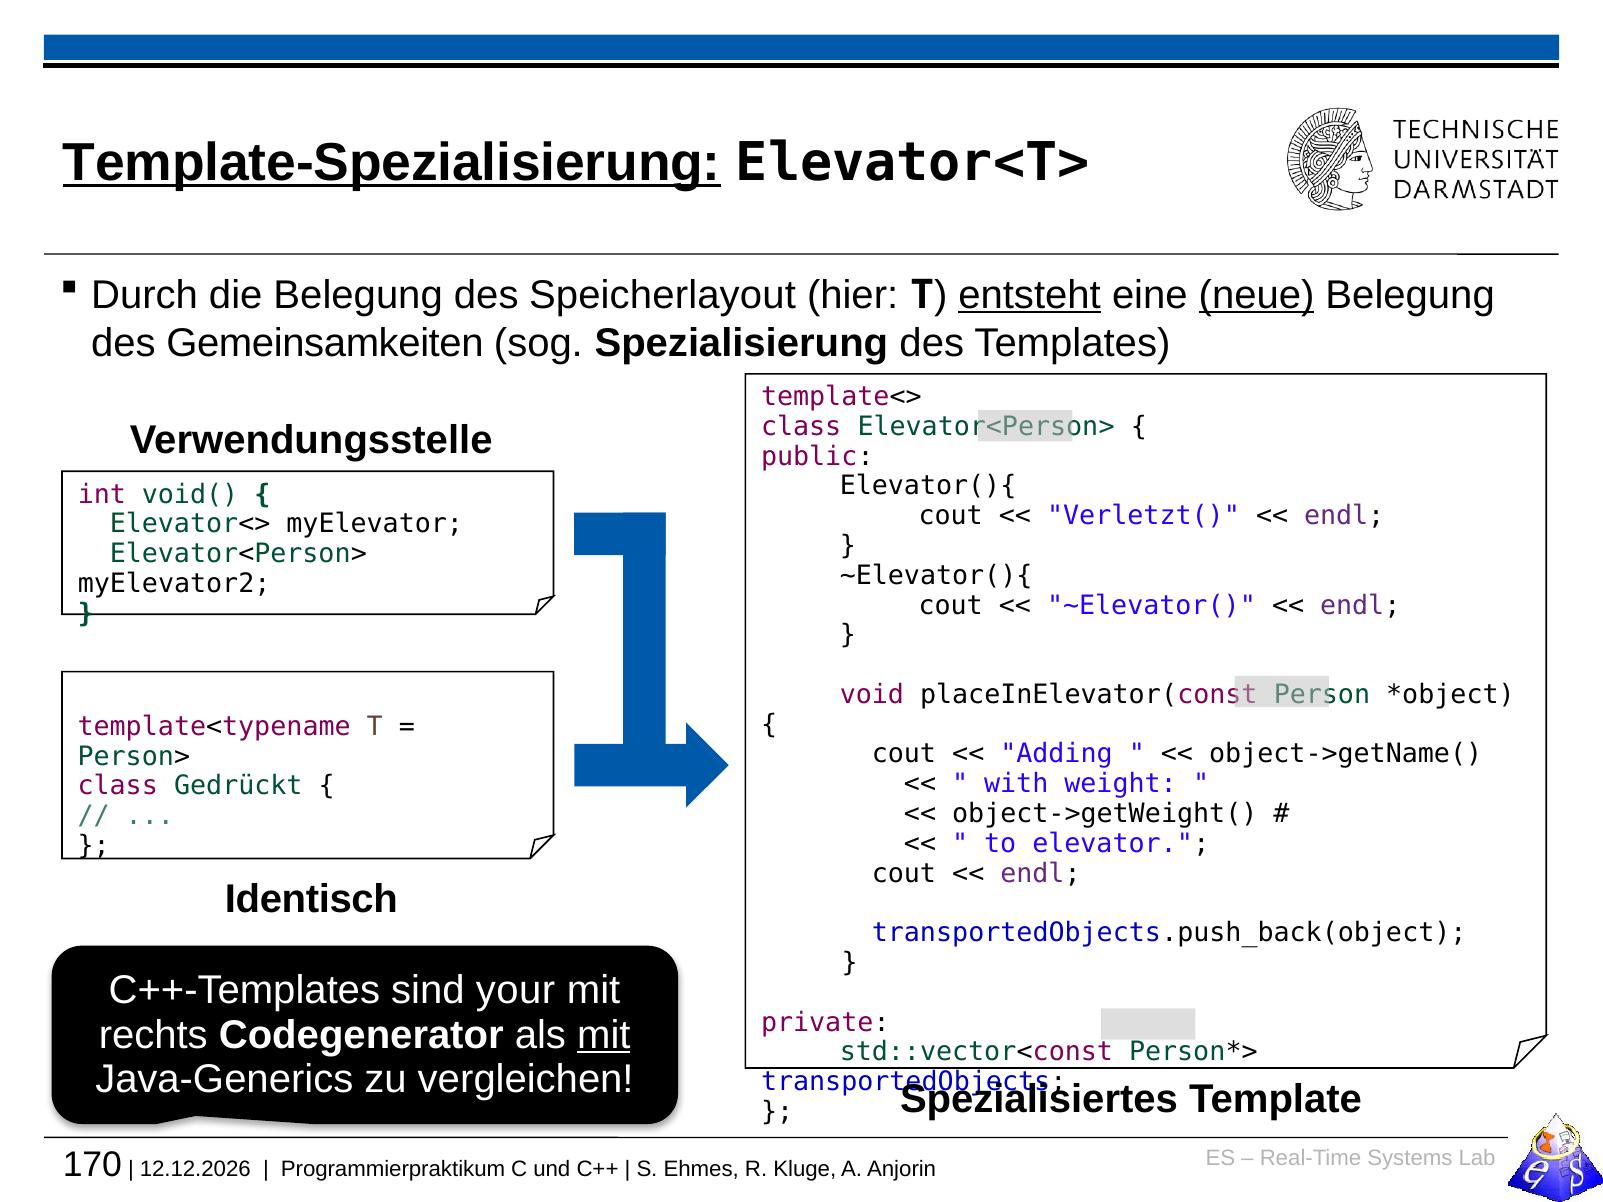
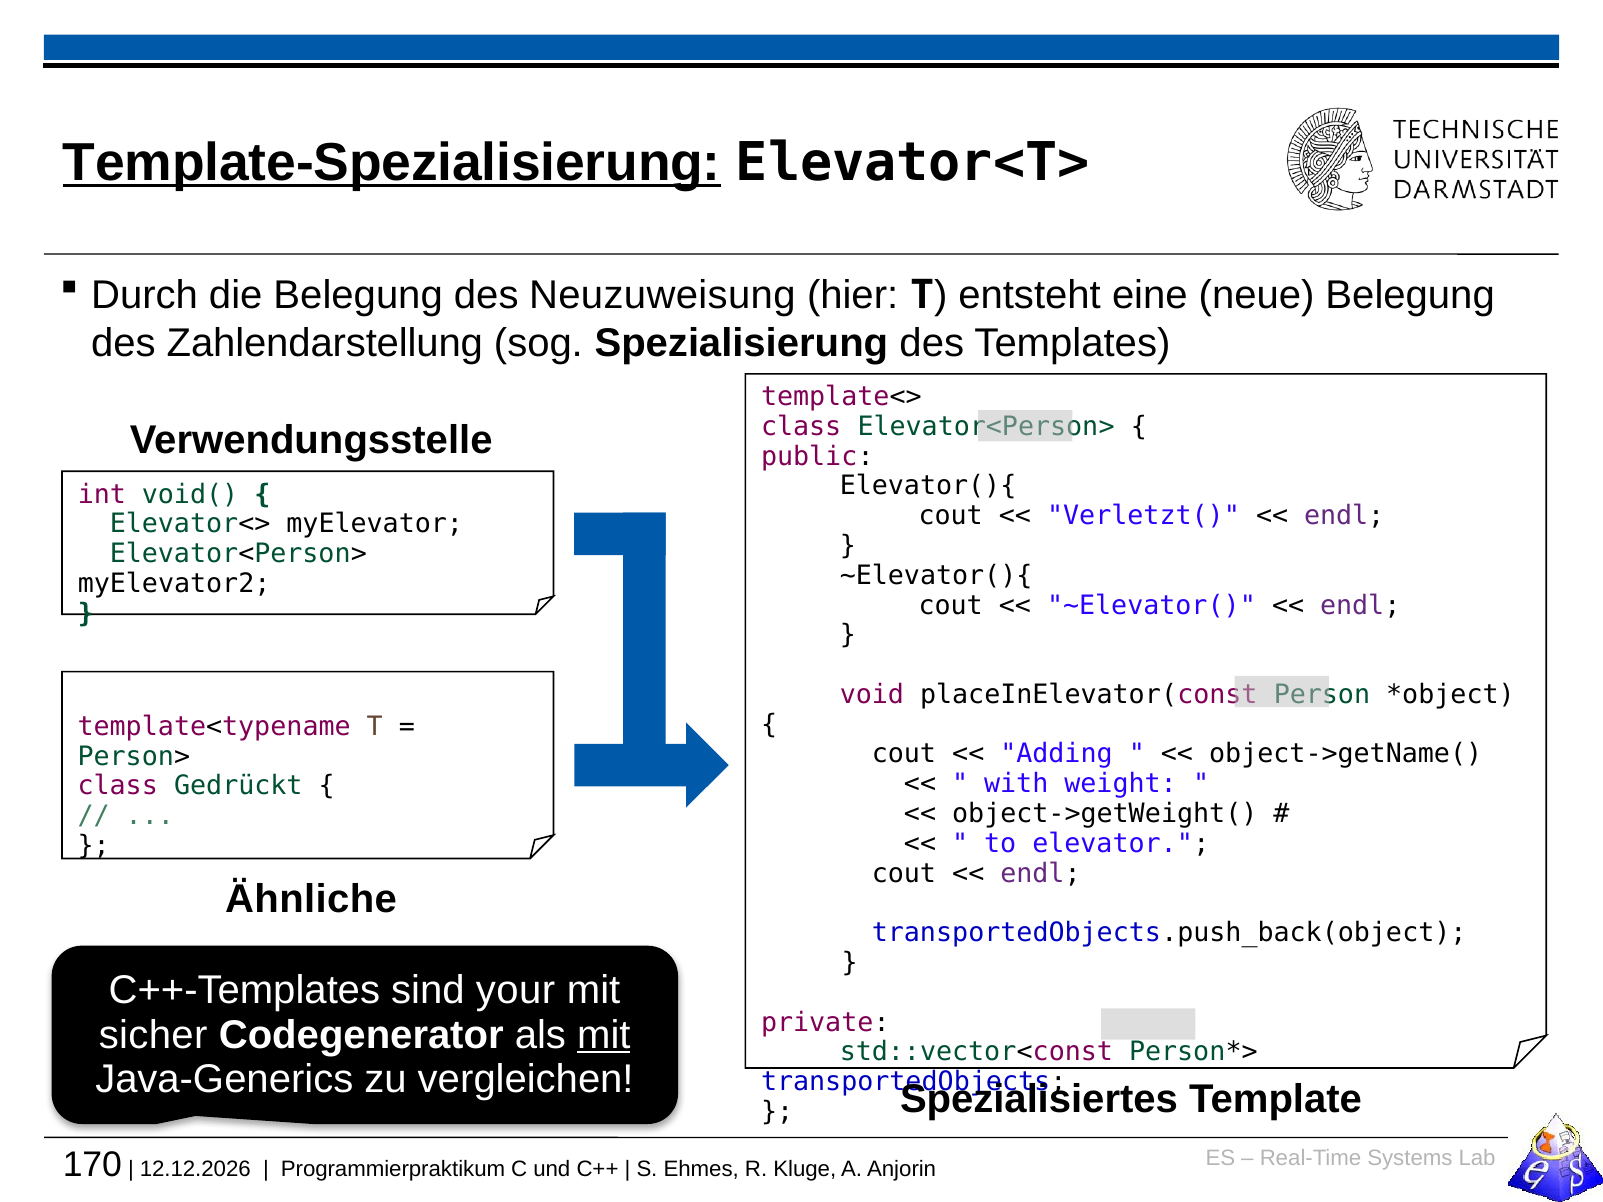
Speicherlayout: Speicherlayout -> Neuzuweisung
entsteht underline: present -> none
neue underline: present -> none
Gemeinsamkeiten: Gemeinsamkeiten -> Zahlendarstellung
Identisch: Identisch -> Ähnliche
rechts: rechts -> sicher
